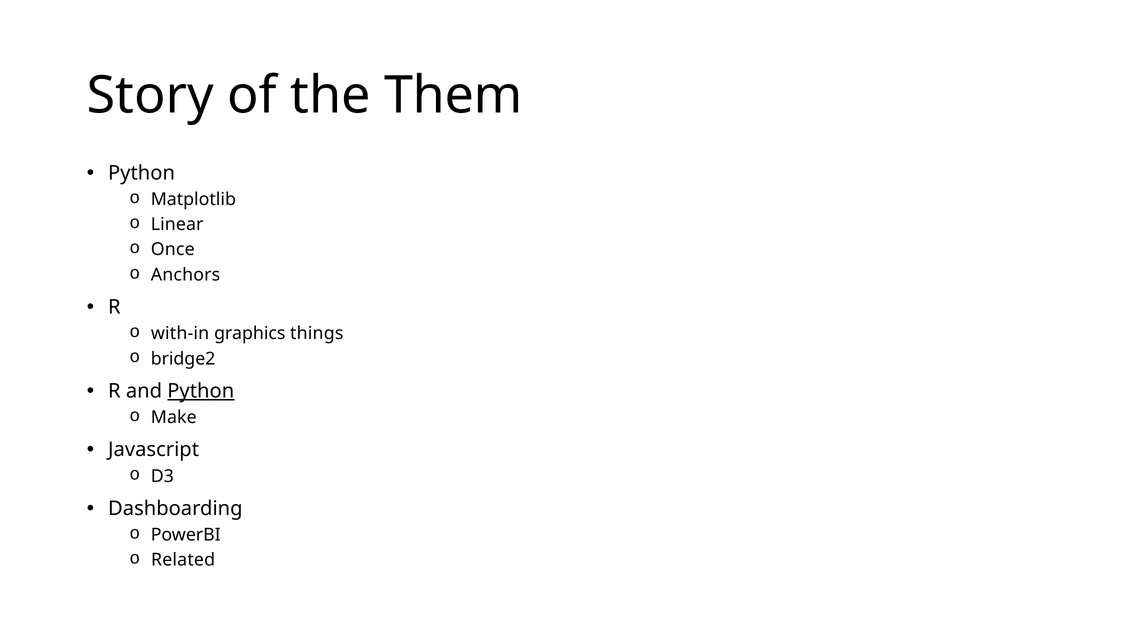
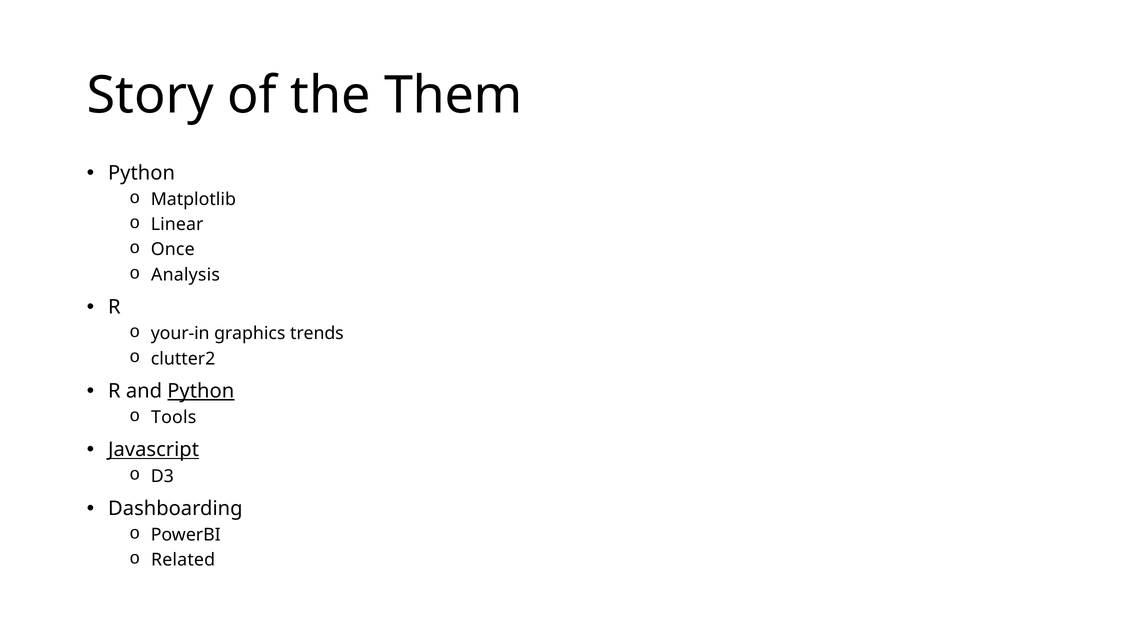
Anchors: Anchors -> Analysis
with-in: with-in -> your-in
things: things -> trends
bridge2: bridge2 -> clutter2
Make: Make -> Tools
Javascript underline: none -> present
